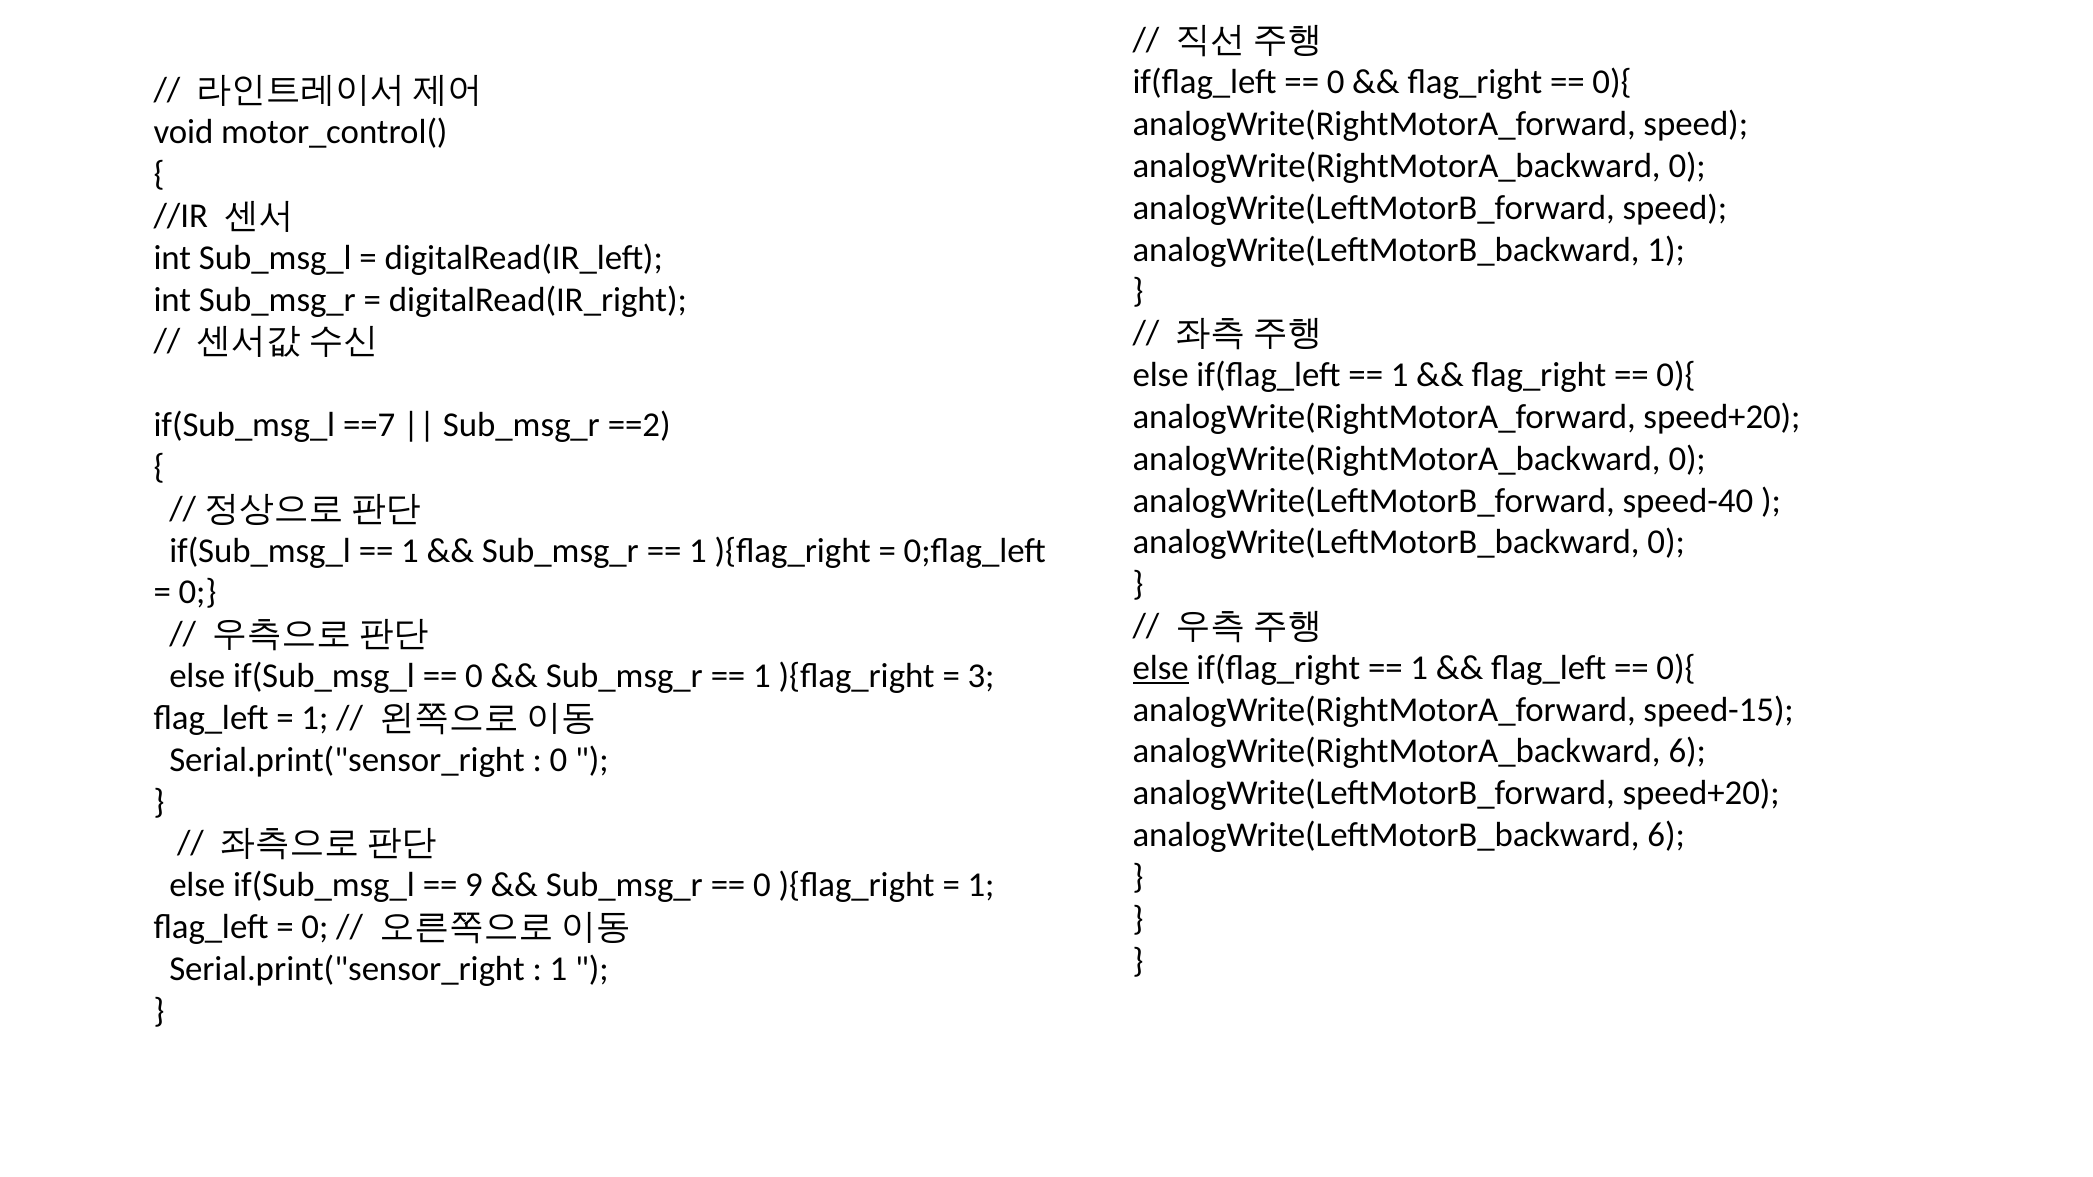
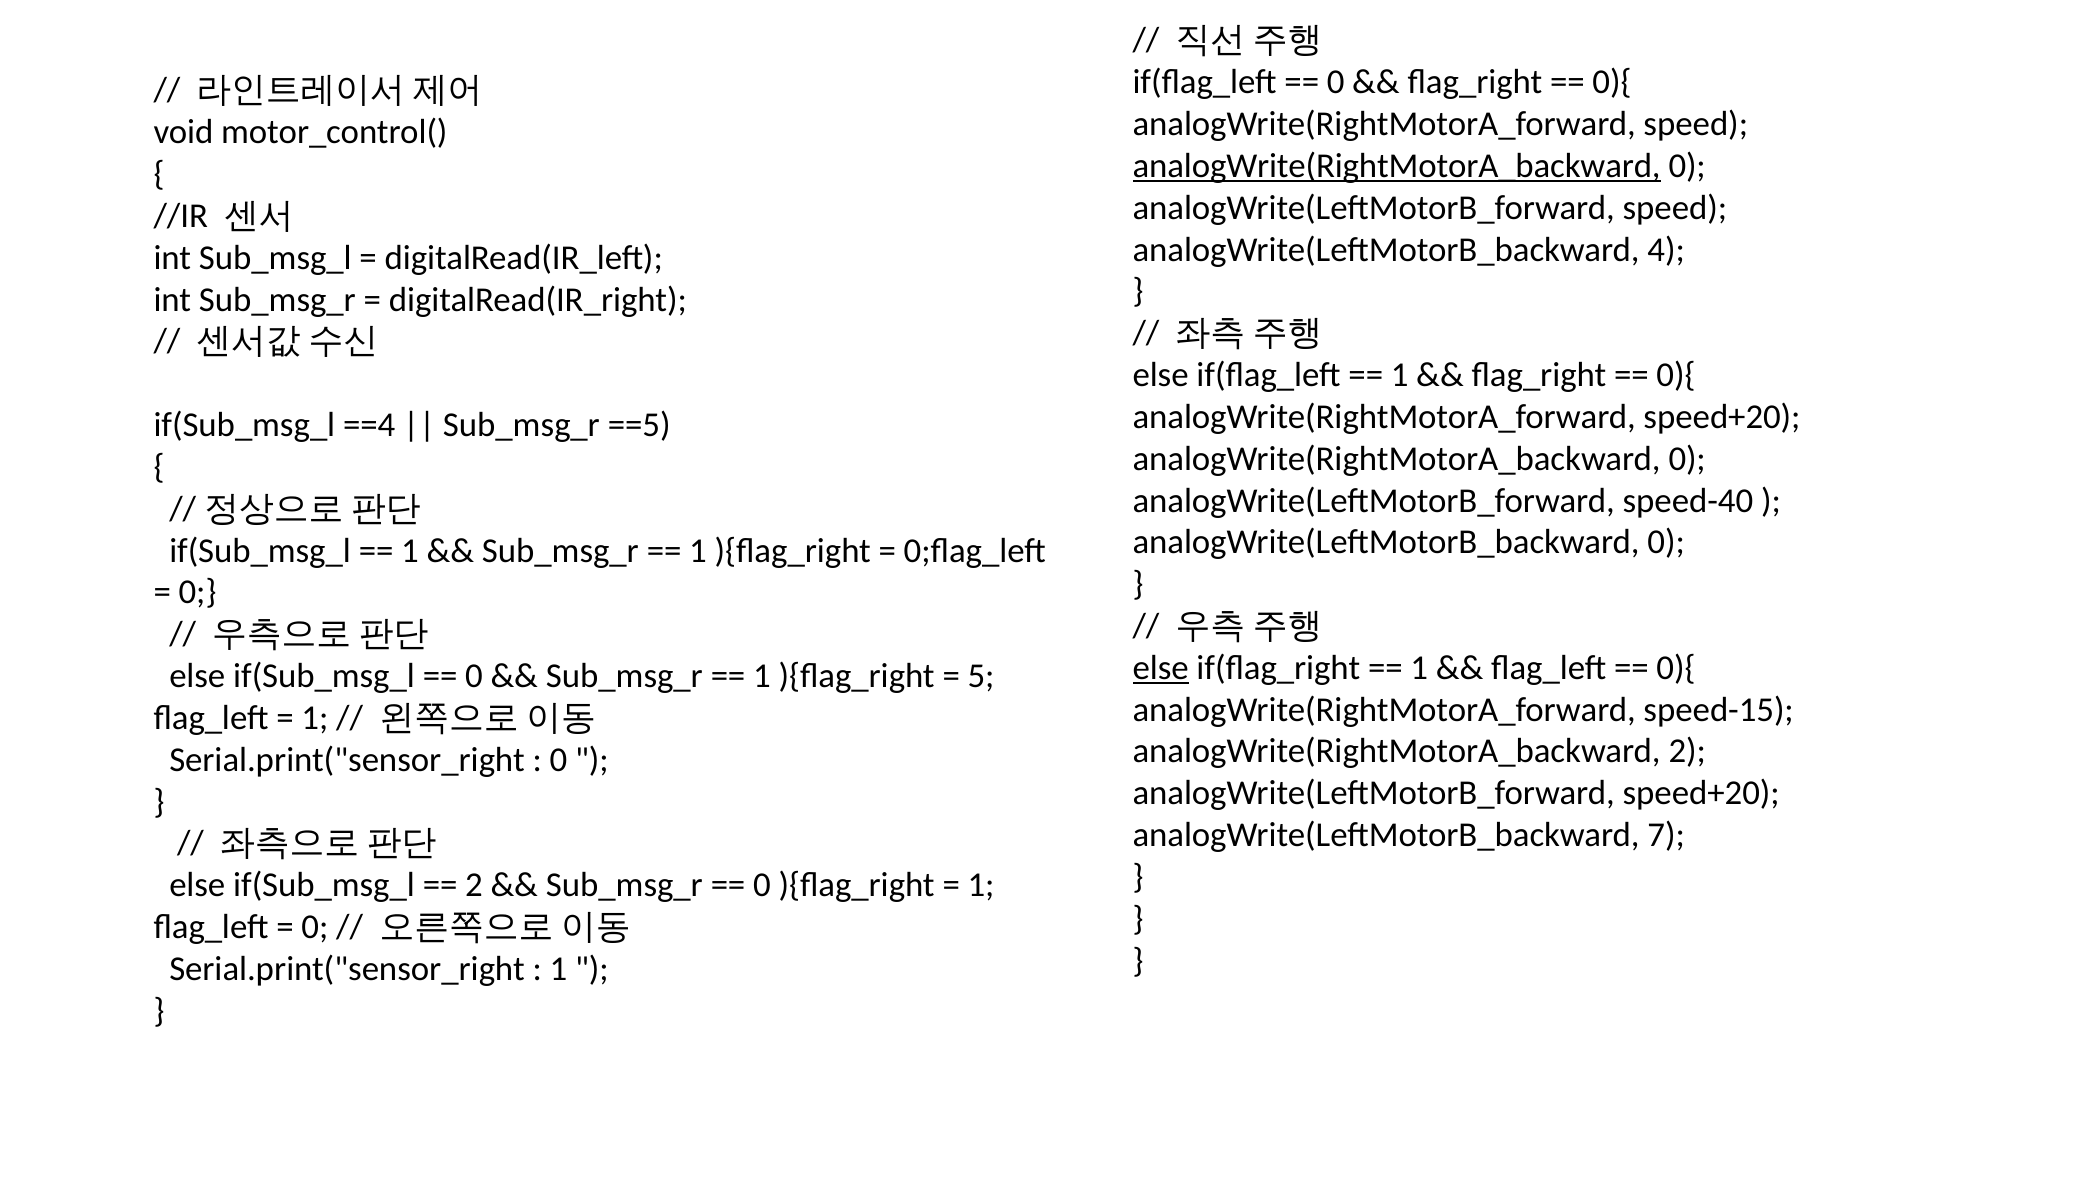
analogWrite(RightMotorA_backward at (1397, 166) underline: none -> present
analogWrite(LeftMotorB_backward 1: 1 -> 4
==7: ==7 -> ==4
==2: ==2 -> ==5
3: 3 -> 5
analogWrite(RightMotorA_backward 6: 6 -> 2
analogWrite(LeftMotorB_backward 6: 6 -> 7
9 at (474, 885): 9 -> 2
